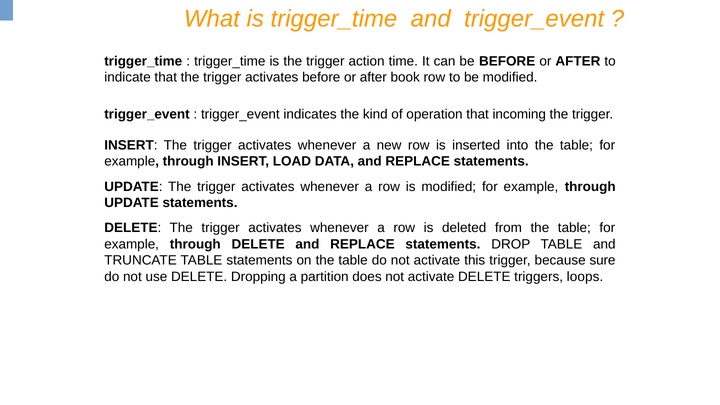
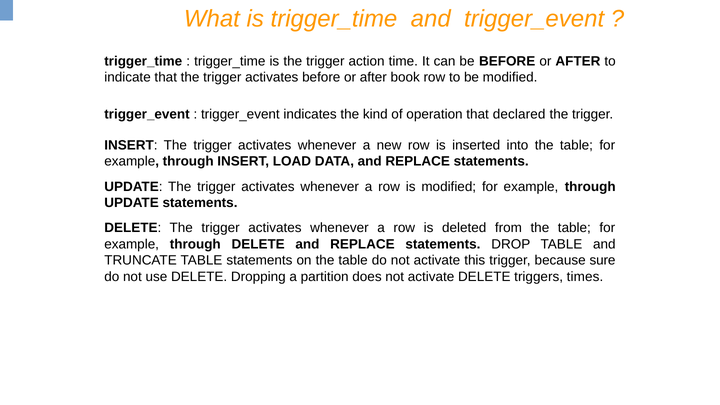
incoming: incoming -> declared
loops: loops -> times
